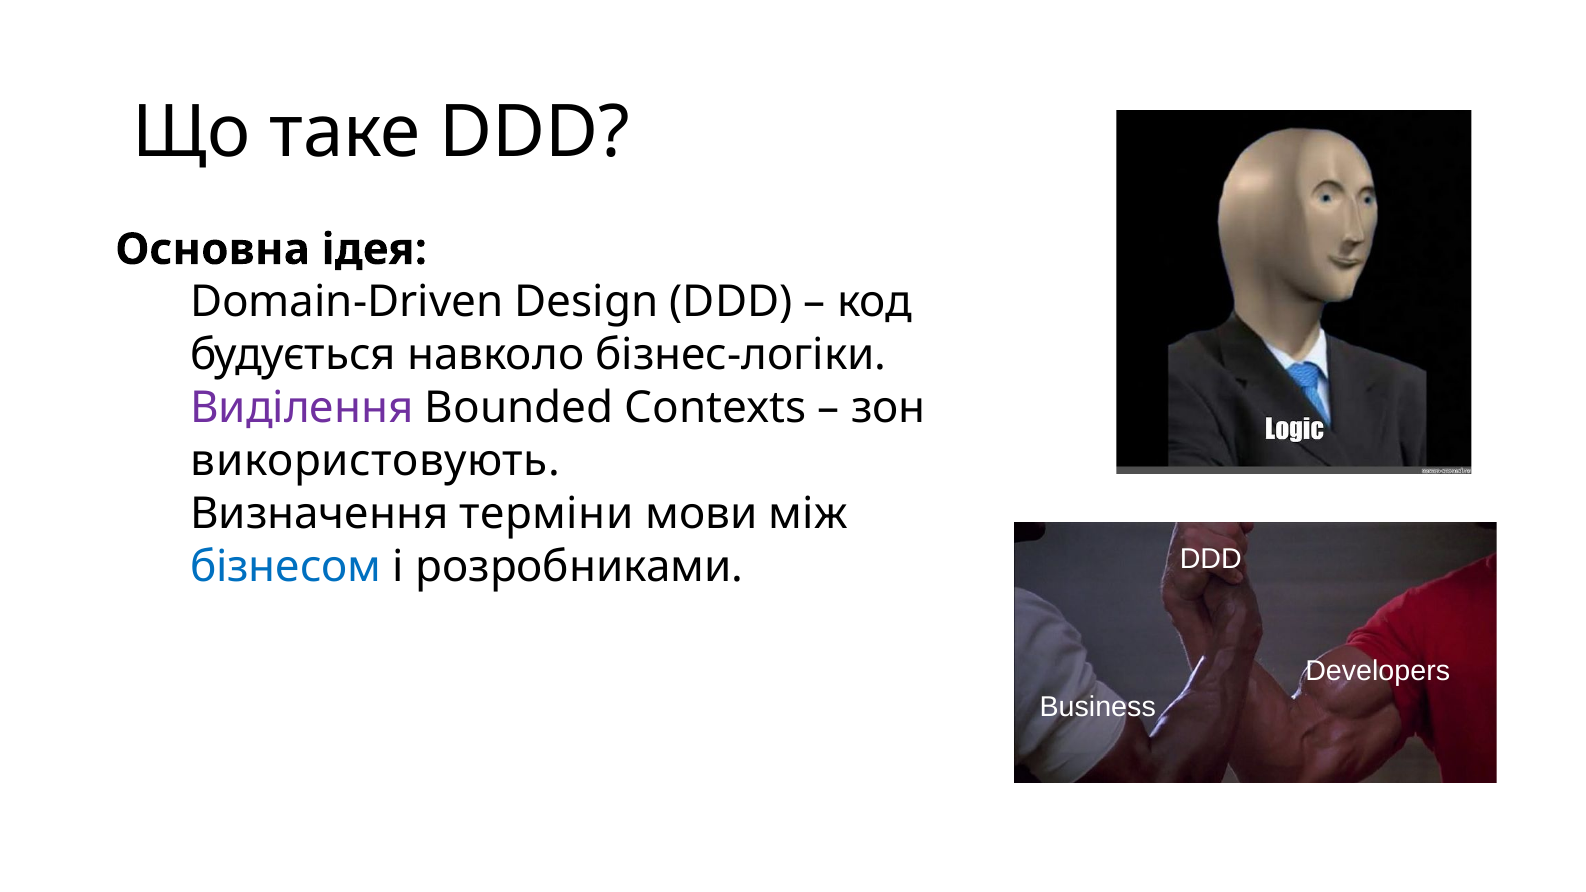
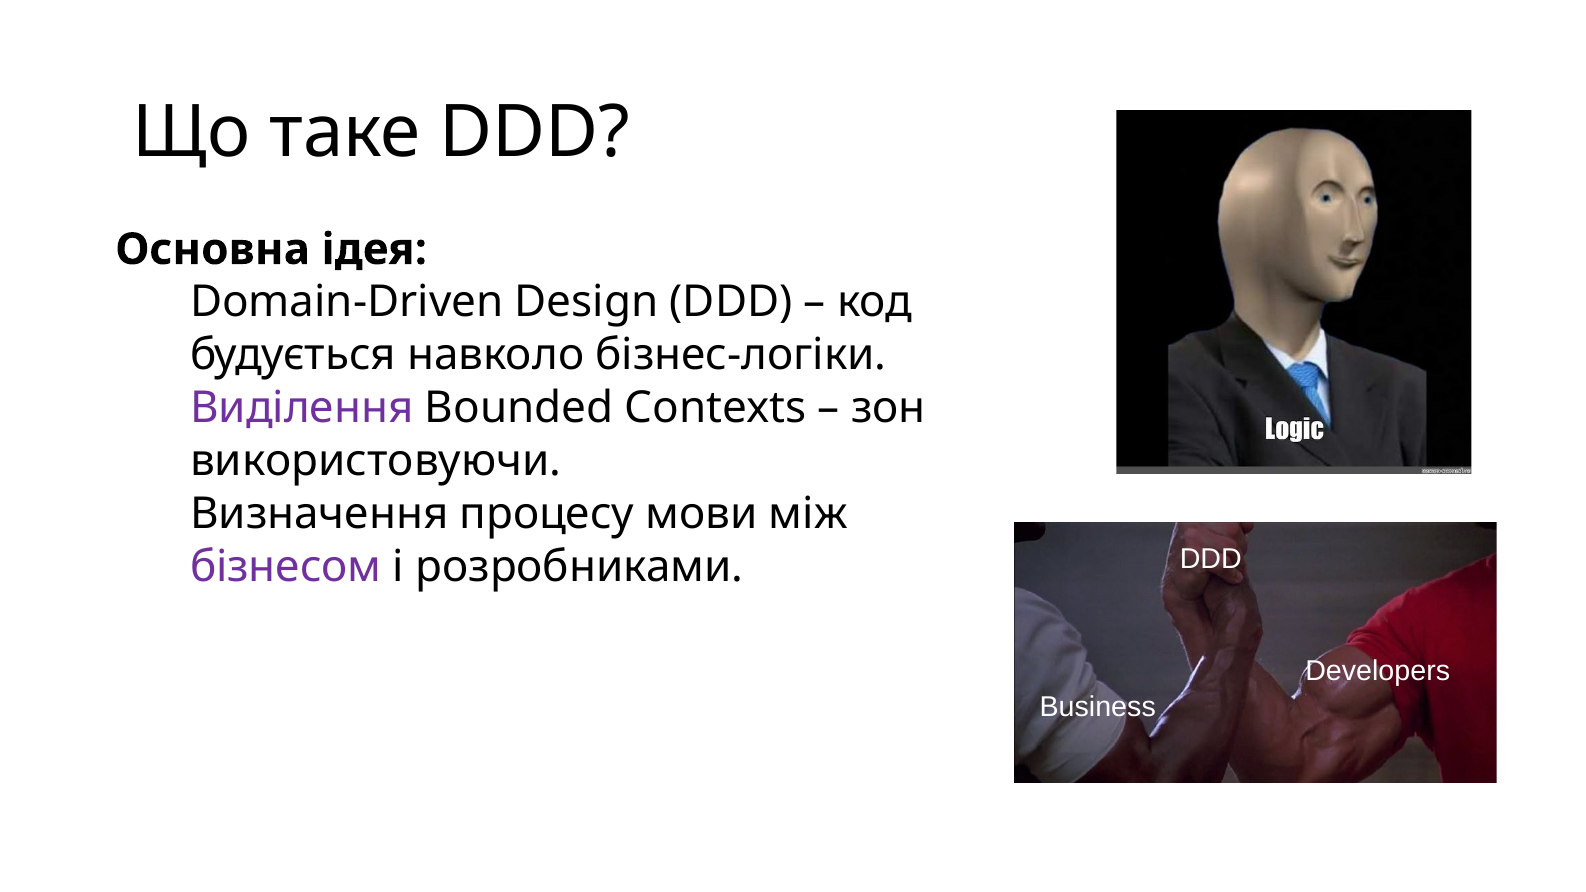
використовують: використовують -> використовуючи
терміни: терміни -> процесу
бізнесом colour: blue -> purple
